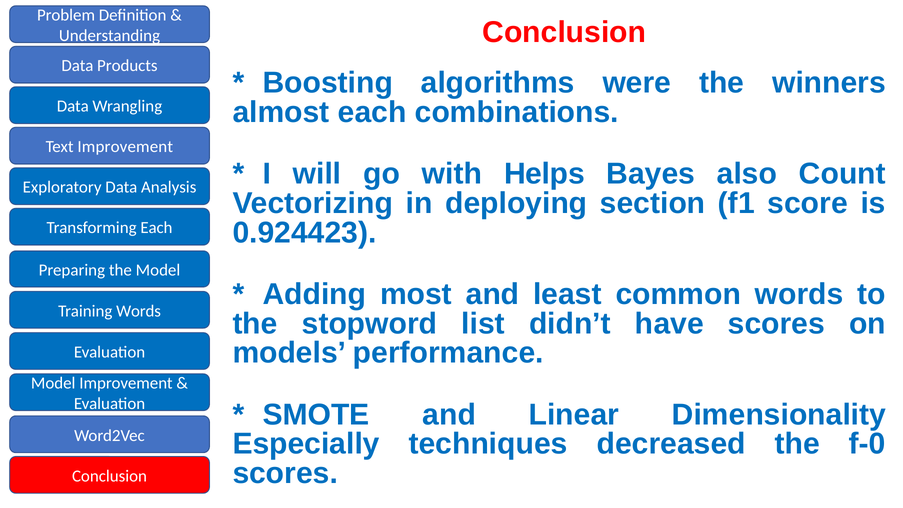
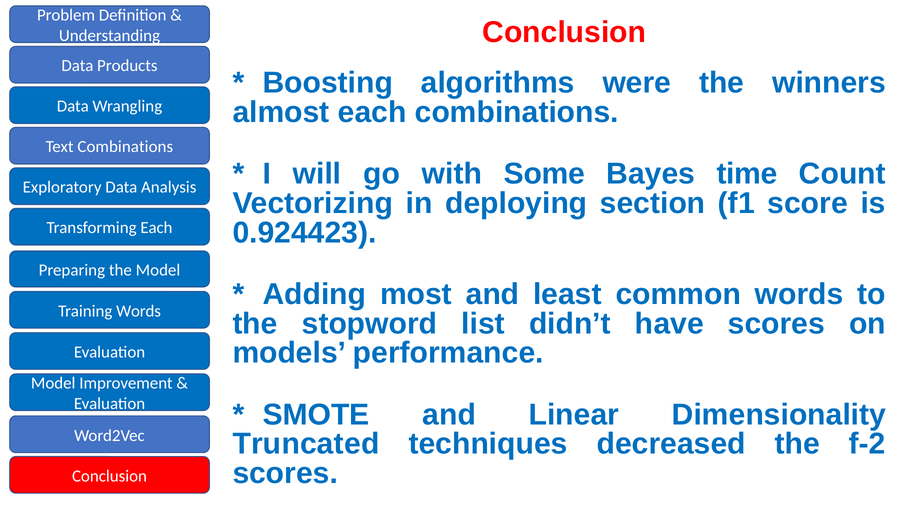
Text Improvement: Improvement -> Combinations
Helps: Helps -> Some
also: also -> time
Especially: Especially -> Truncated
f-0: f-0 -> f-2
